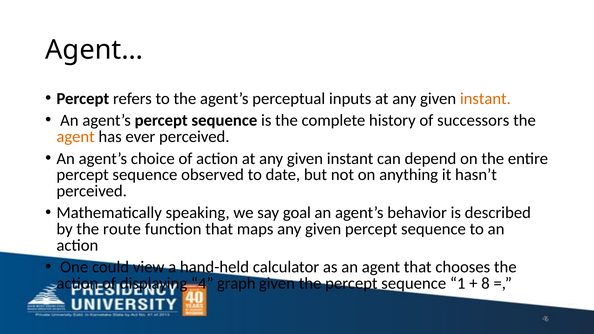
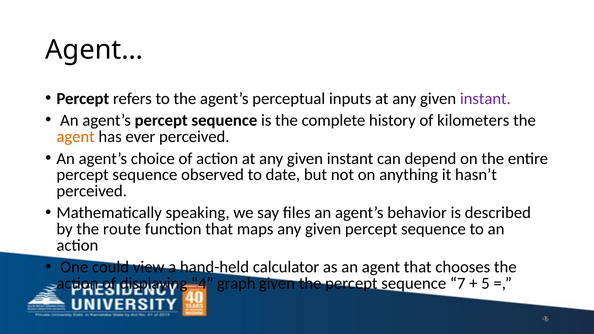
instant at (485, 99) colour: orange -> purple
successors: successors -> kilometers
goal: goal -> ﬁles
1: 1 -> 7
8: 8 -> 5
